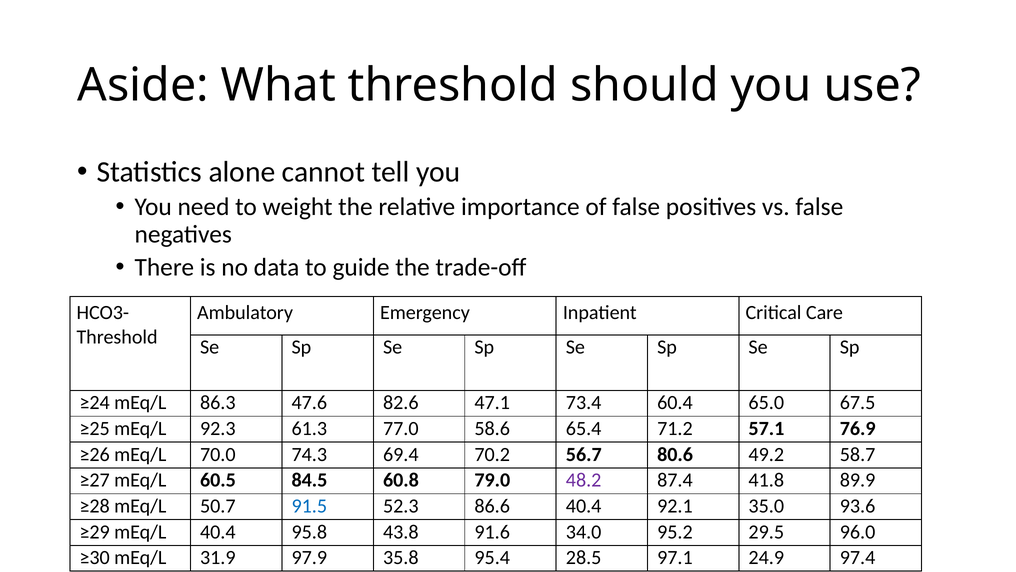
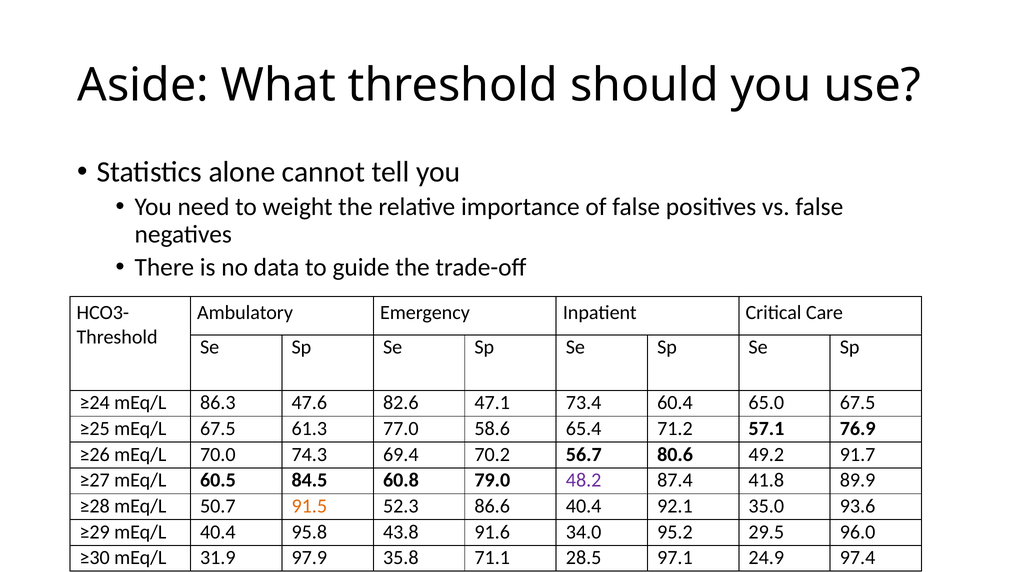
mEq/L 92.3: 92.3 -> 67.5
58.7: 58.7 -> 91.7
91.5 colour: blue -> orange
95.4: 95.4 -> 71.1
